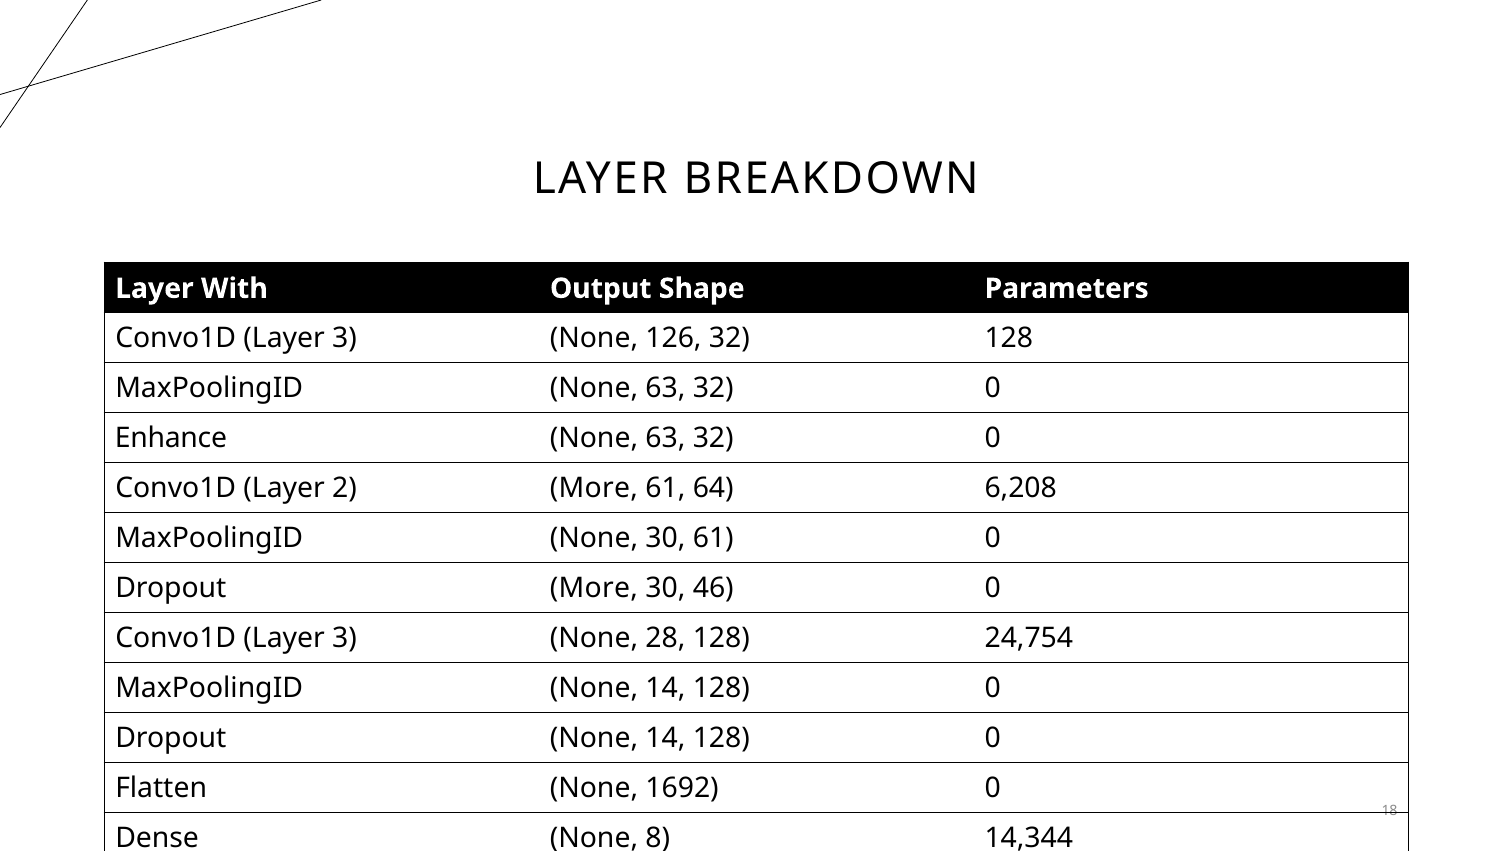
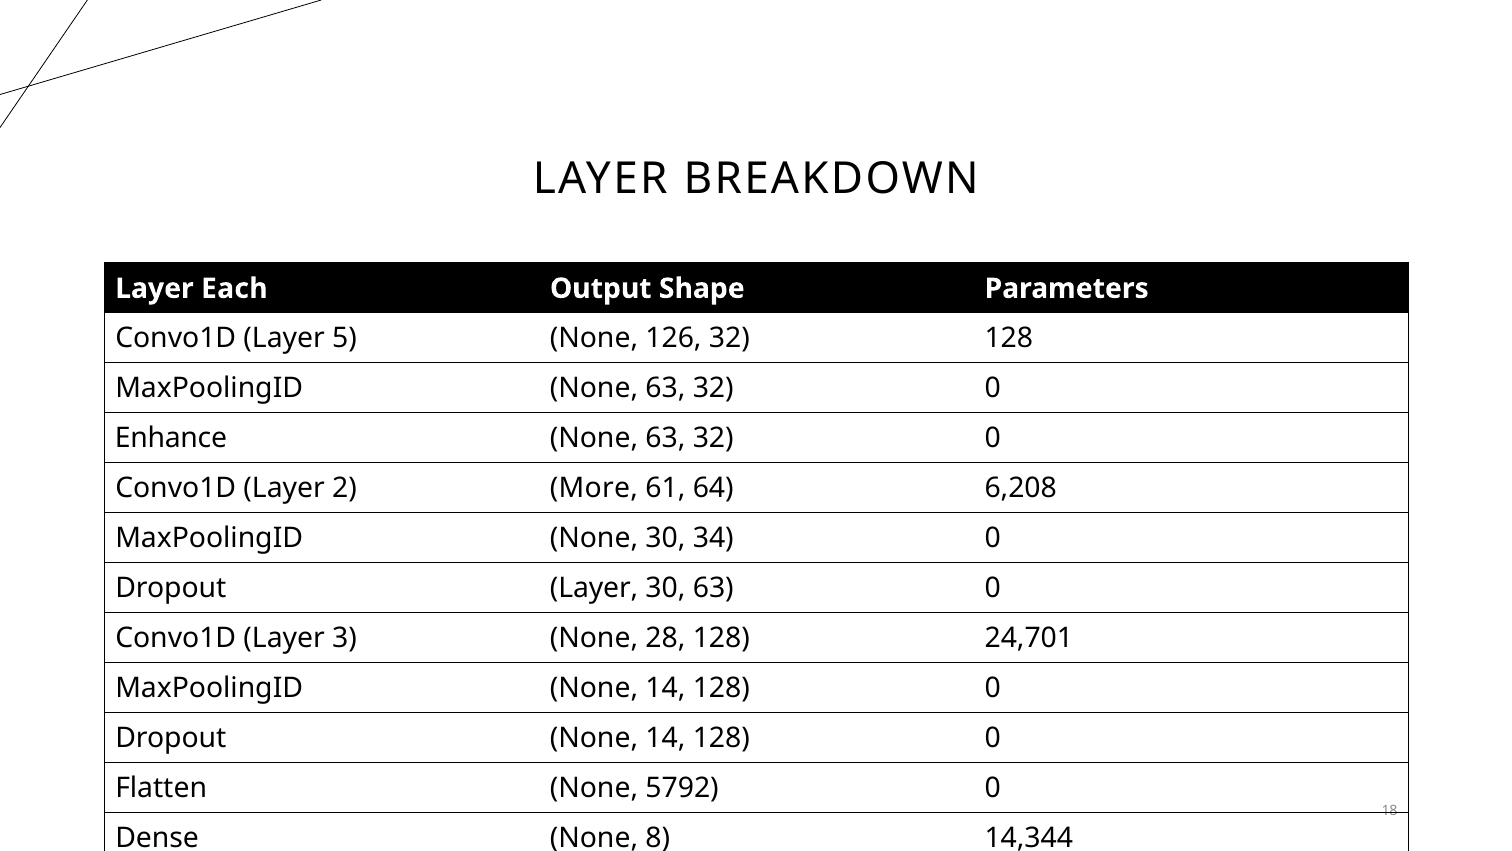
With: With -> Each
3 at (345, 338): 3 -> 5
30 61: 61 -> 34
Dropout More: More -> Layer
30 46: 46 -> 63
24,754: 24,754 -> 24,701
1692: 1692 -> 5792
